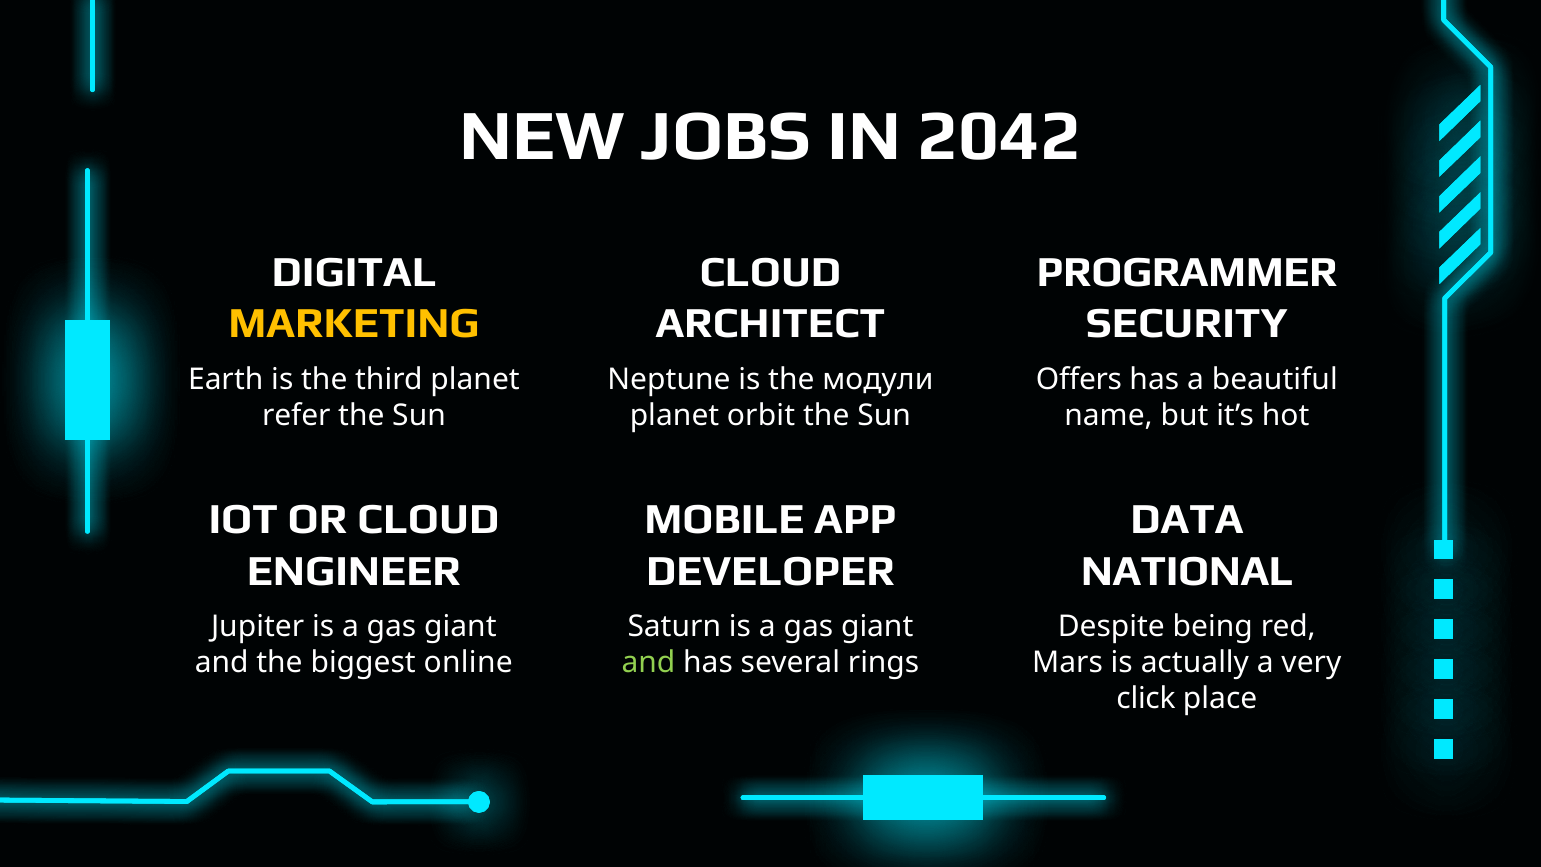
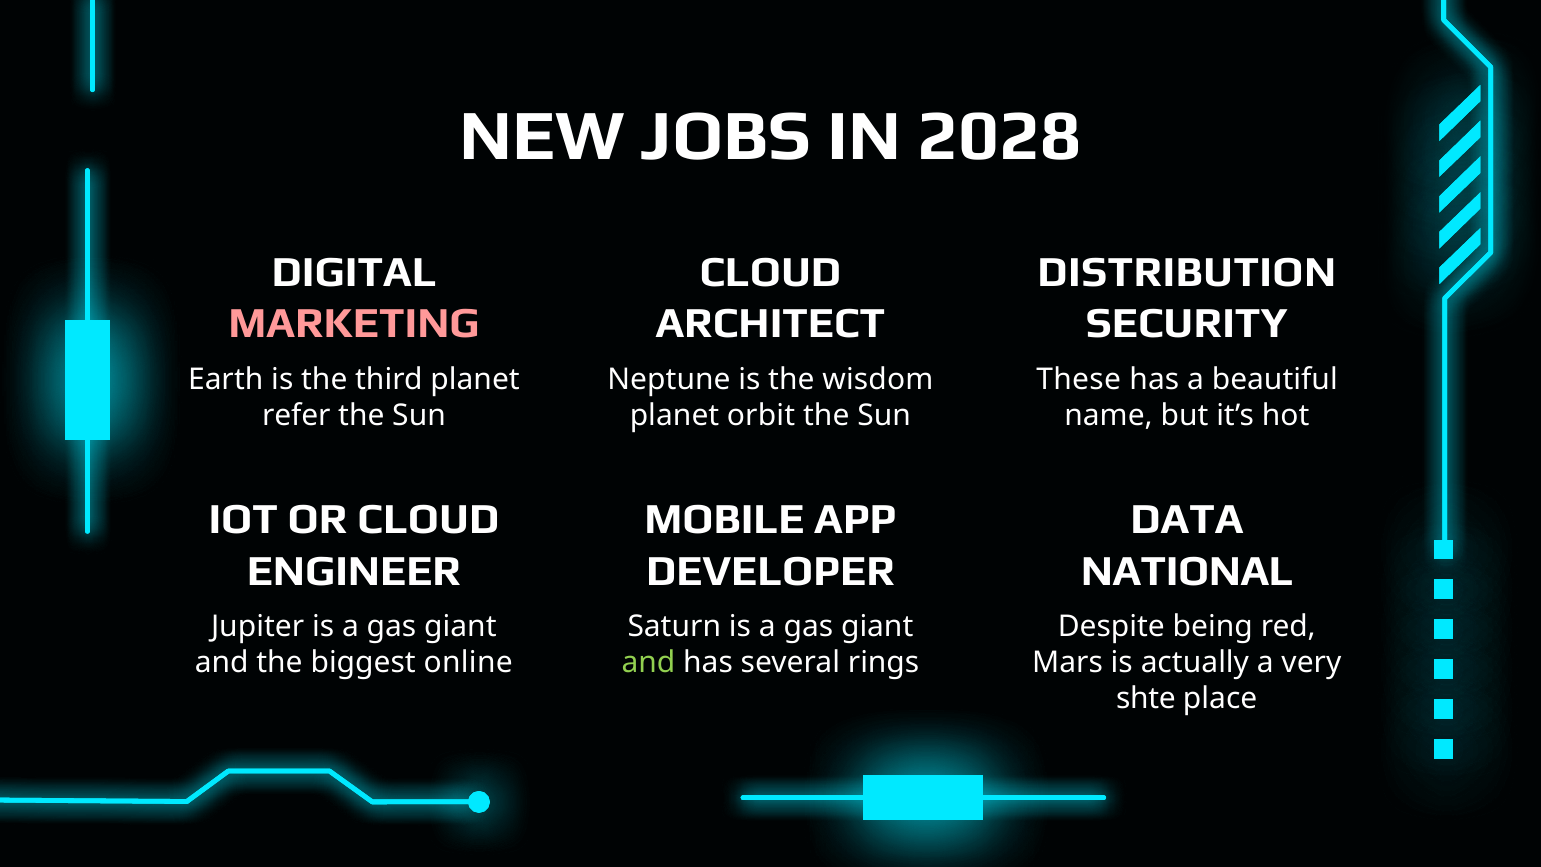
2042: 2042 -> 2028
PROGRAMMER: PROGRAMMER -> DISTRIBUTION
MARKETING colour: yellow -> pink
модули: модули -> wisdom
Offers: Offers -> These
click: click -> shte
